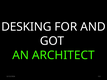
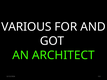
DESKING: DESKING -> VARIOUS
